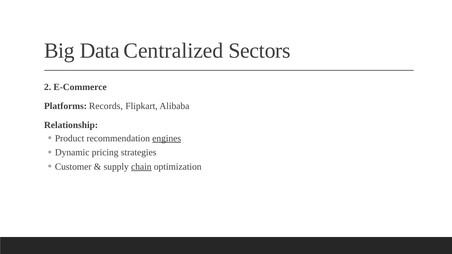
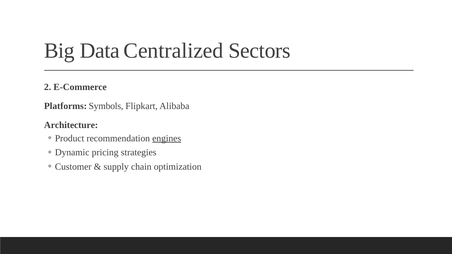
Records: Records -> Symbols
Relationship: Relationship -> Architecture
chain underline: present -> none
